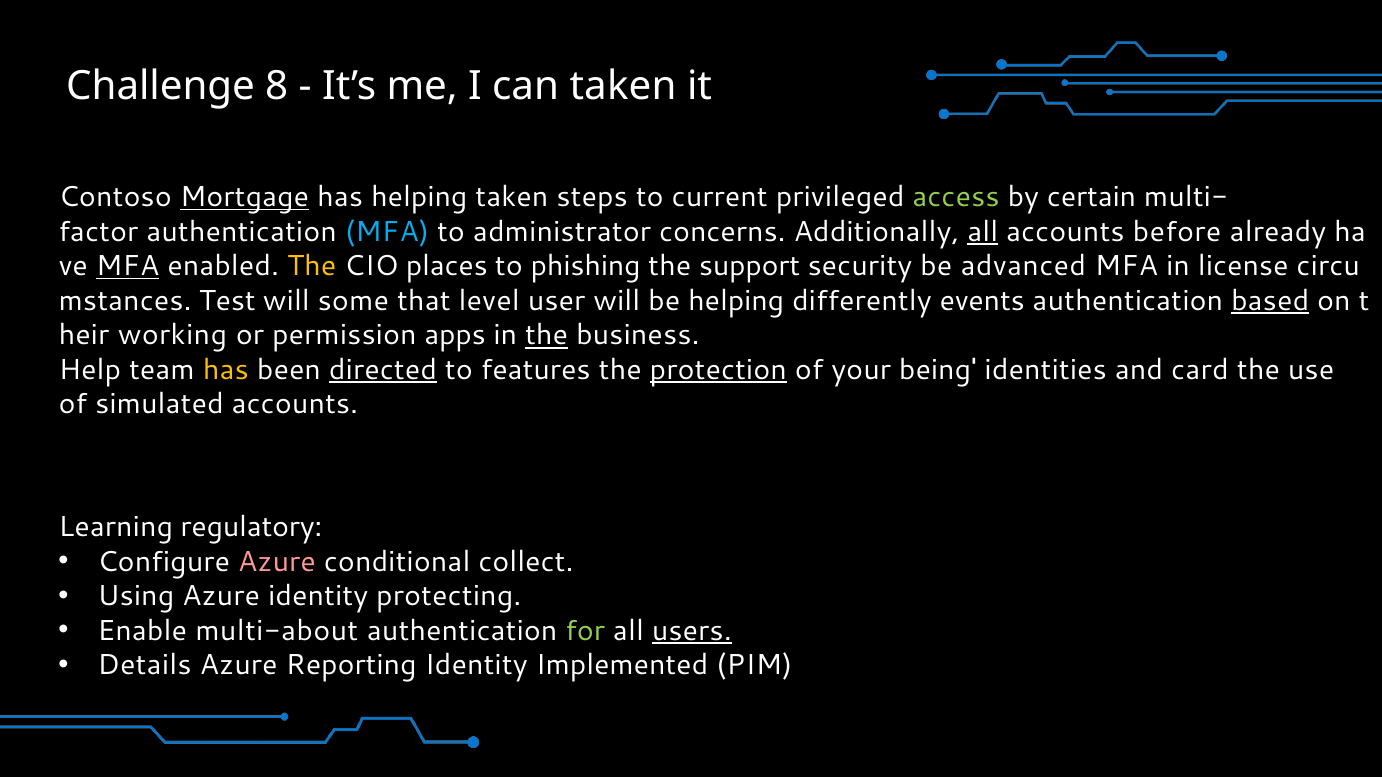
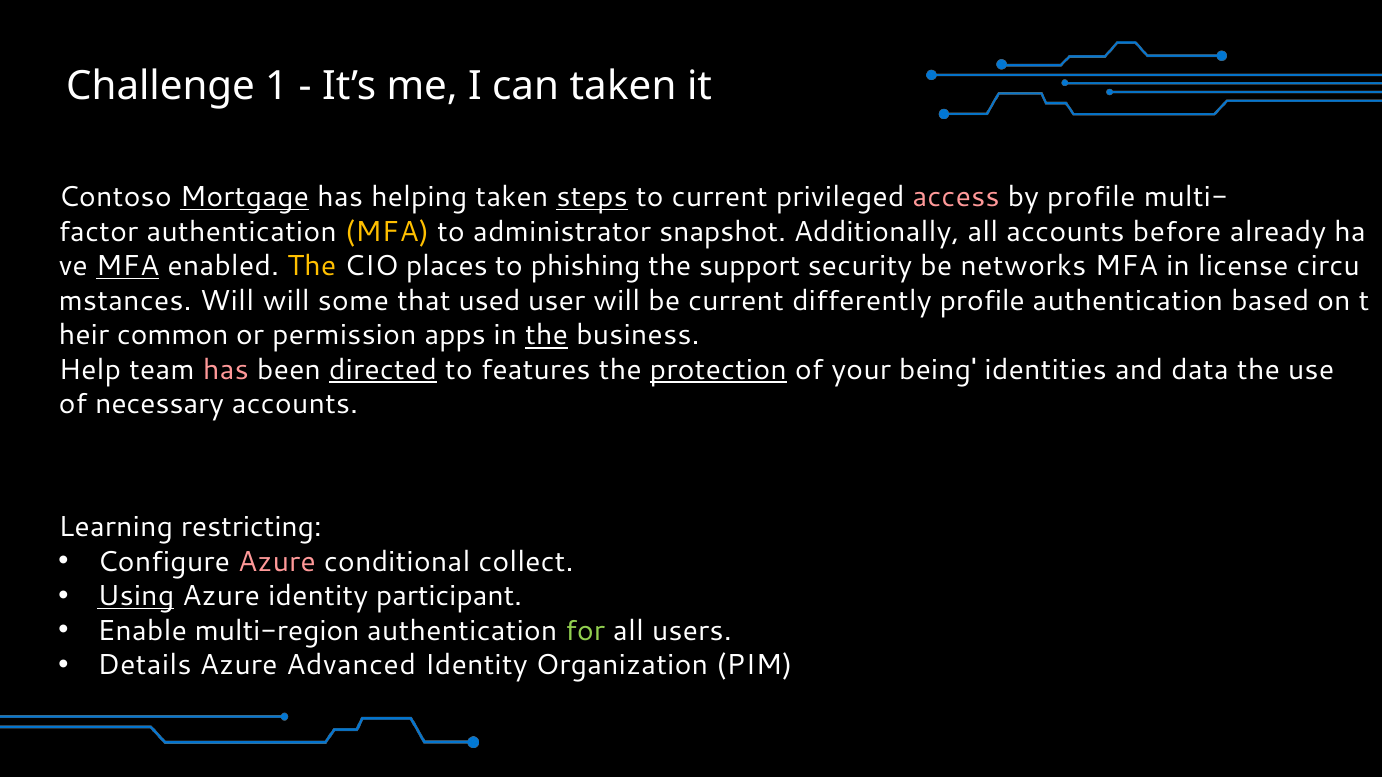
8: 8 -> 1
steps underline: none -> present
access colour: light green -> pink
by certain: certain -> profile
MFA at (387, 232) colour: light blue -> yellow
concerns: concerns -> snapshot
all at (983, 232) underline: present -> none
advanced: advanced -> networks
Test at (227, 301): Test -> Will
level: level -> used
be helping: helping -> current
differently events: events -> profile
based underline: present -> none
working: working -> common
has at (226, 370) colour: yellow -> pink
card: card -> data
simulated: simulated -> necessary
regulatory: regulatory -> restricting
Using underline: none -> present
protecting: protecting -> participant
multi-about: multi-about -> multi-region
users underline: present -> none
Reporting: Reporting -> Advanced
Implemented: Implemented -> Organization
